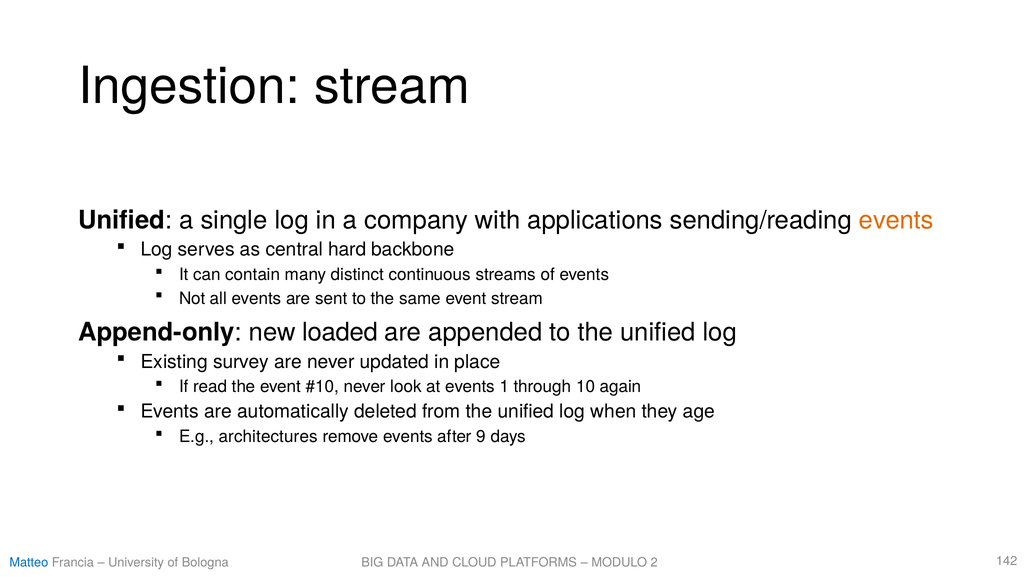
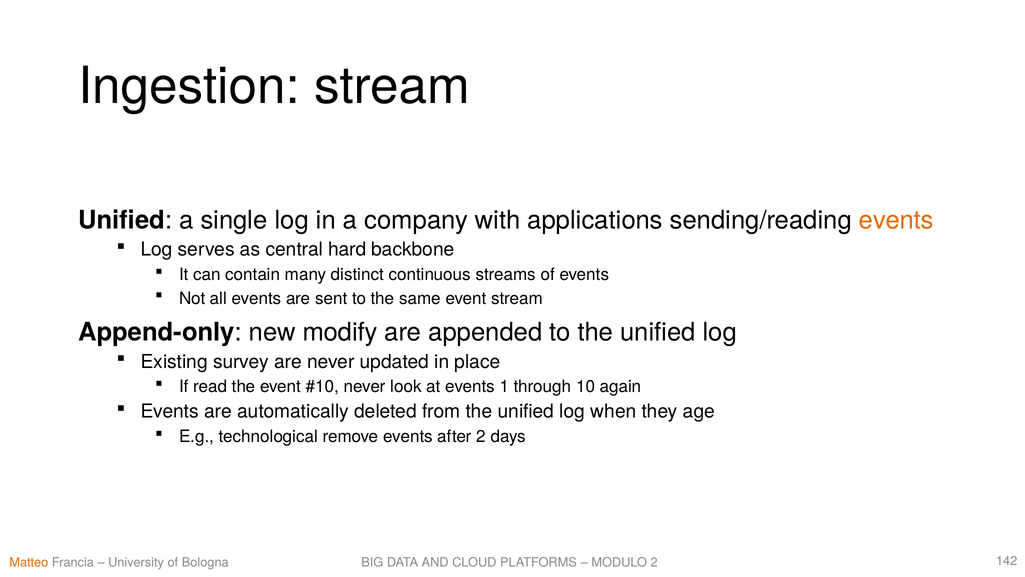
loaded: loaded -> modify
architectures: architectures -> technological
after 9: 9 -> 2
Matteo colour: blue -> orange
